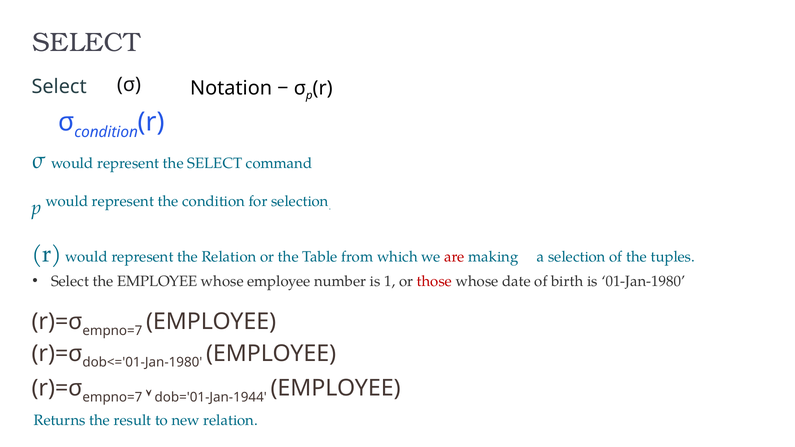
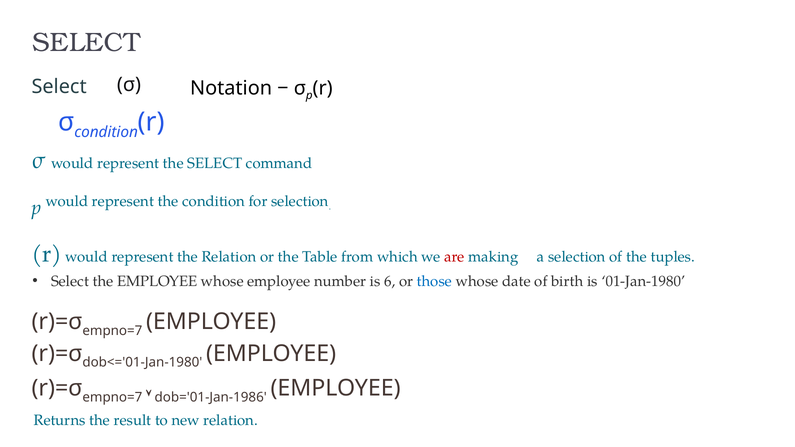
1: 1 -> 6
those colour: red -> blue
dob='01-Jan-1944: dob='01-Jan-1944 -> dob='01-Jan-1986
